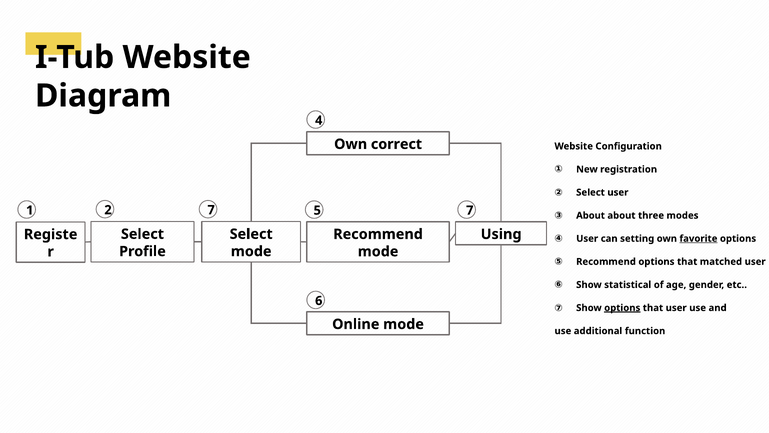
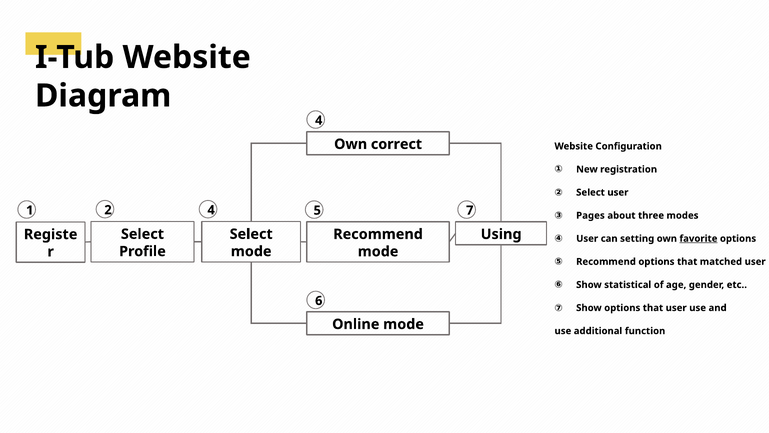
2 7: 7 -> 4
About at (591, 215): About -> Pages
options at (622, 308) underline: present -> none
